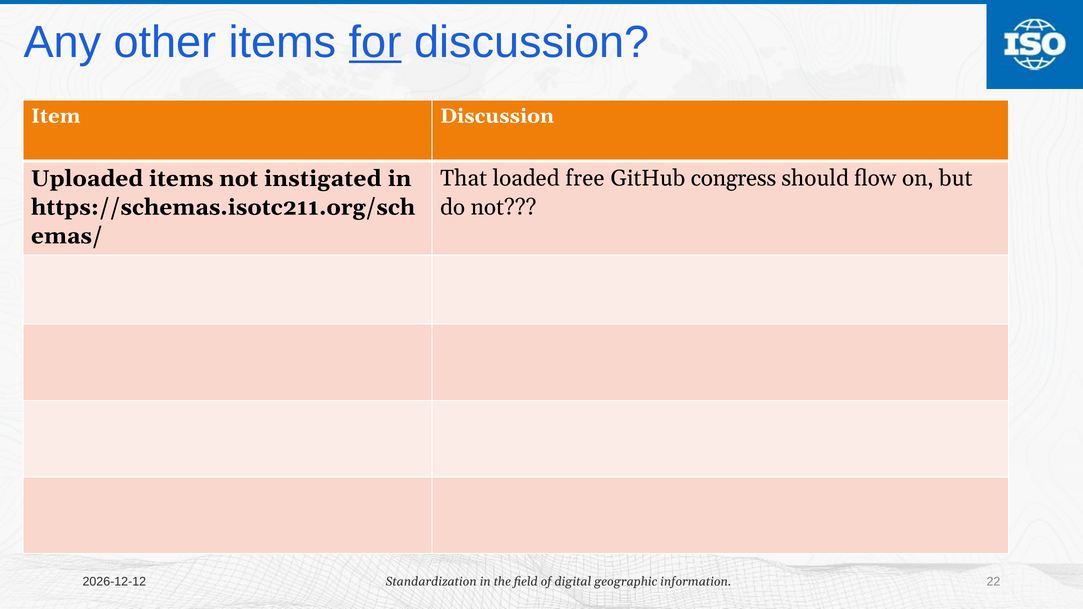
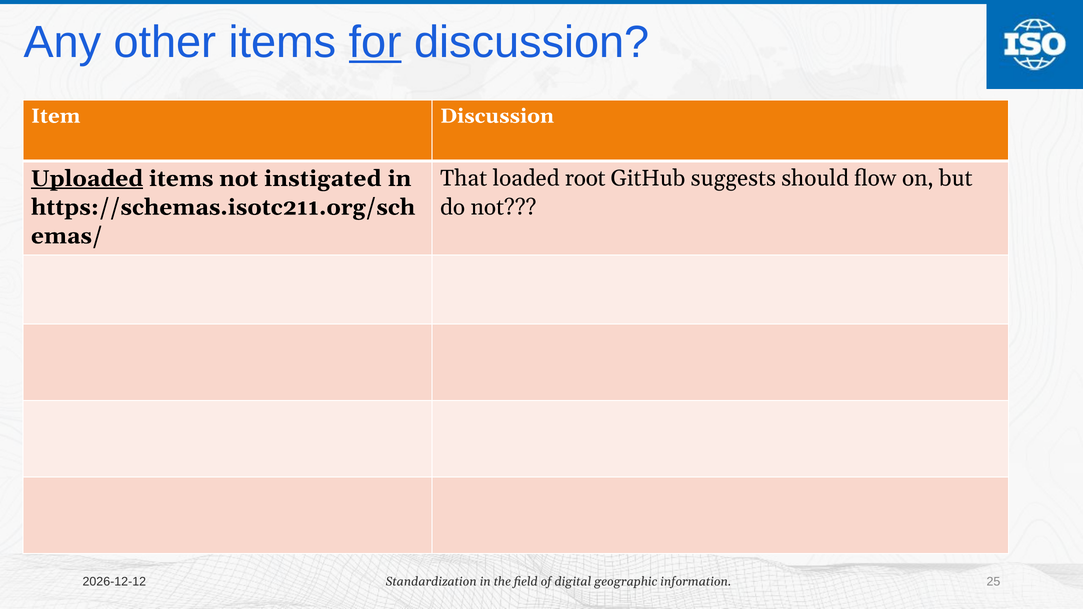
Uploaded underline: none -> present
free: free -> root
congress: congress -> suggests
22: 22 -> 25
